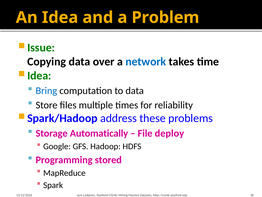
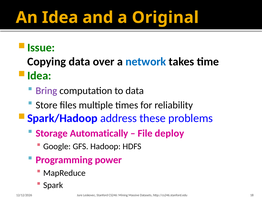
Problem: Problem -> Original
Bring colour: blue -> purple
stored: stored -> power
